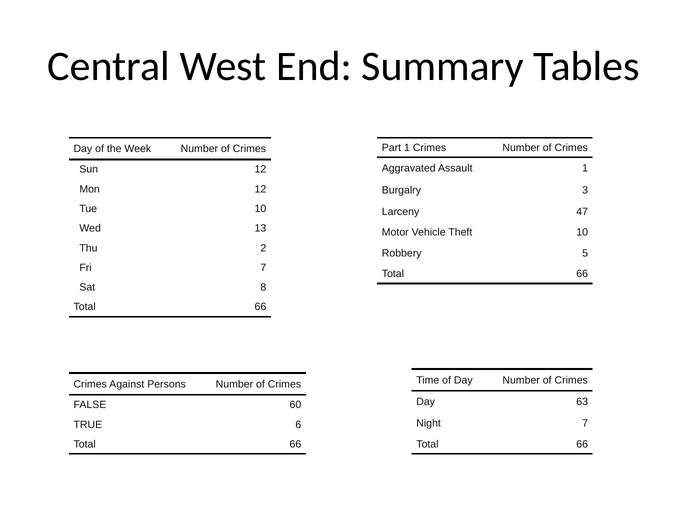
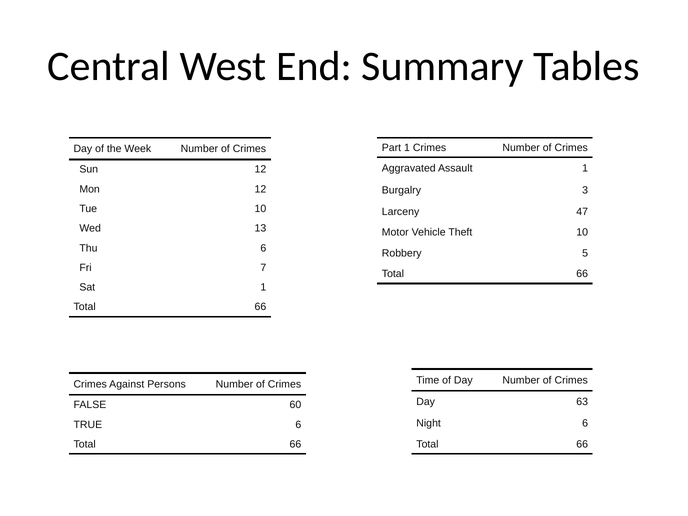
Thu 2: 2 -> 6
Sat 8: 8 -> 1
Night 7: 7 -> 6
